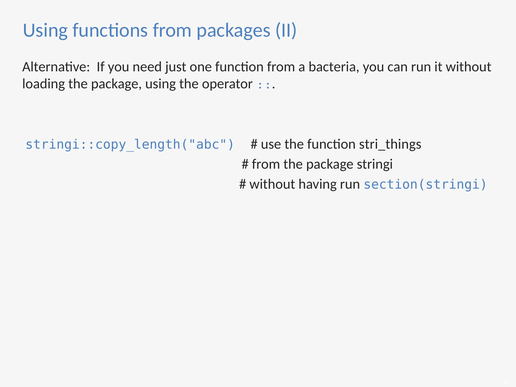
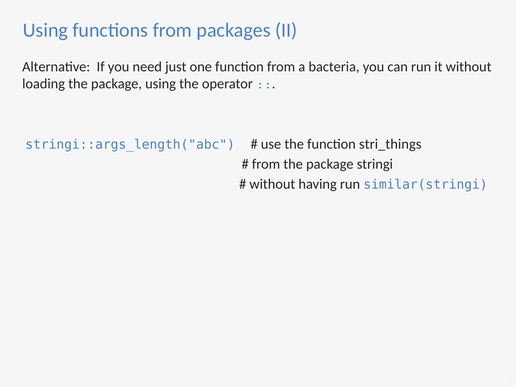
stringi::copy_length("abc: stringi::copy_length("abc -> stringi::args_length("abc
section(stringi: section(stringi -> similar(stringi
